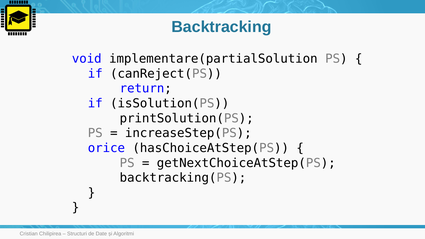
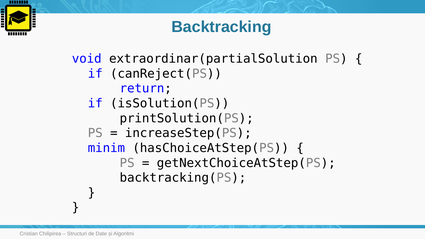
implementare(partialSolution: implementare(partialSolution -> extraordinar(partialSolution
orice: orice -> minim
